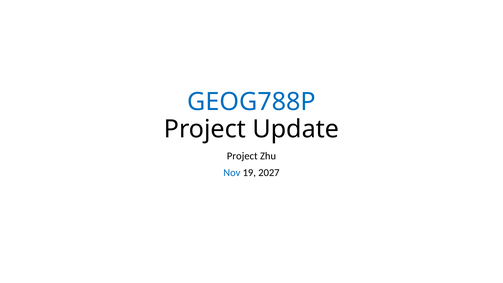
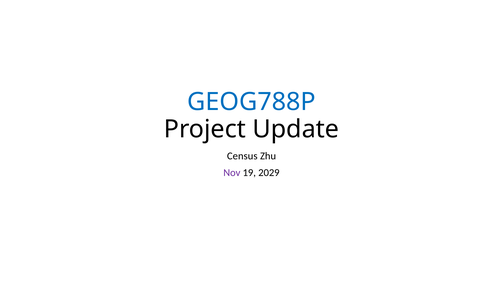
Project at (242, 156): Project -> Census
Nov colour: blue -> purple
2027: 2027 -> 2029
